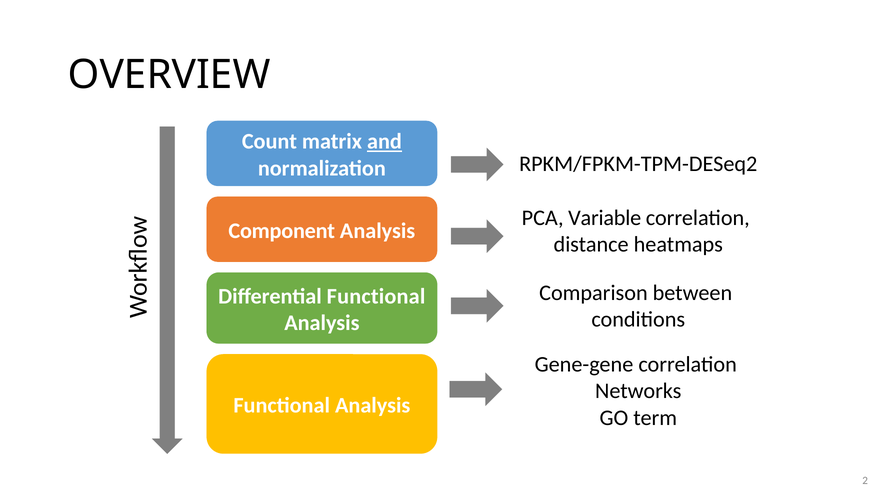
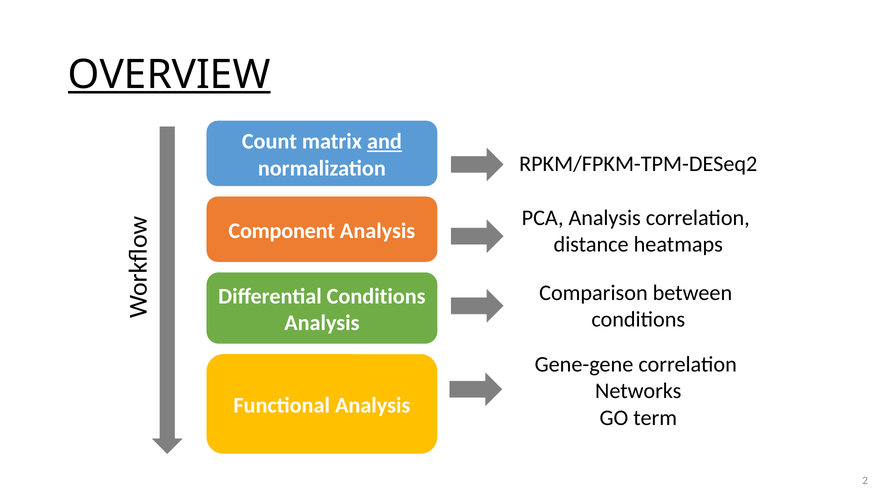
OVERVIEW underline: none -> present
PCA Variable: Variable -> Analysis
Differential Functional: Functional -> Conditions
